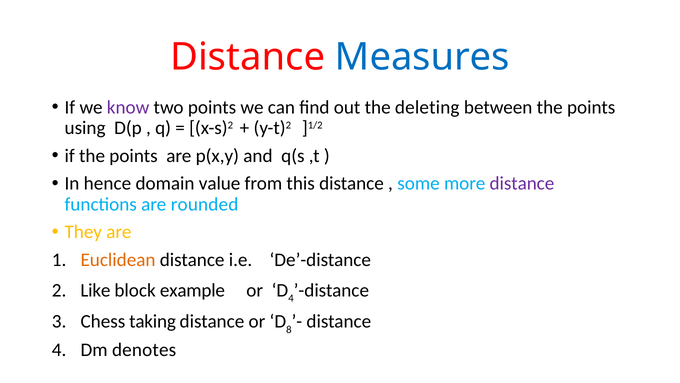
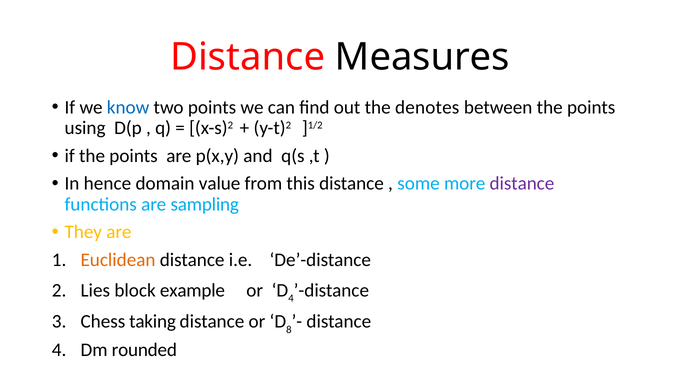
Measures colour: blue -> black
know colour: purple -> blue
deleting: deleting -> denotes
rounded: rounded -> sampling
Like: Like -> Lies
denotes: denotes -> rounded
